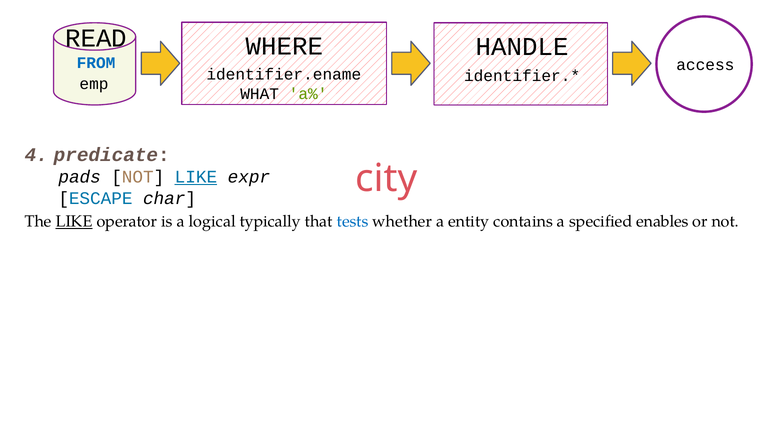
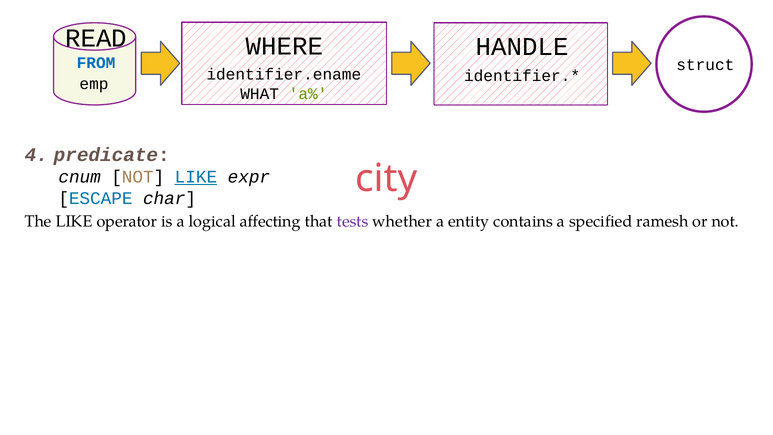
access: access -> struct
pads: pads -> cnum
LIKE at (74, 221) underline: present -> none
typically: typically -> affecting
tests colour: blue -> purple
enables: enables -> ramesh
